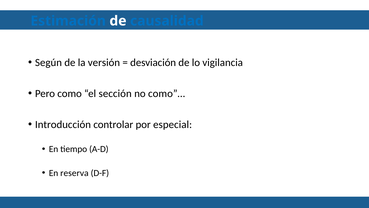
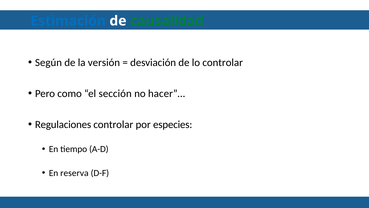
causalidad colour: blue -> green
lo vigilancia: vigilancia -> controlar
como”…: como”… -> hacer”…
Introducción: Introducción -> Regulaciones
especial: especial -> especies
